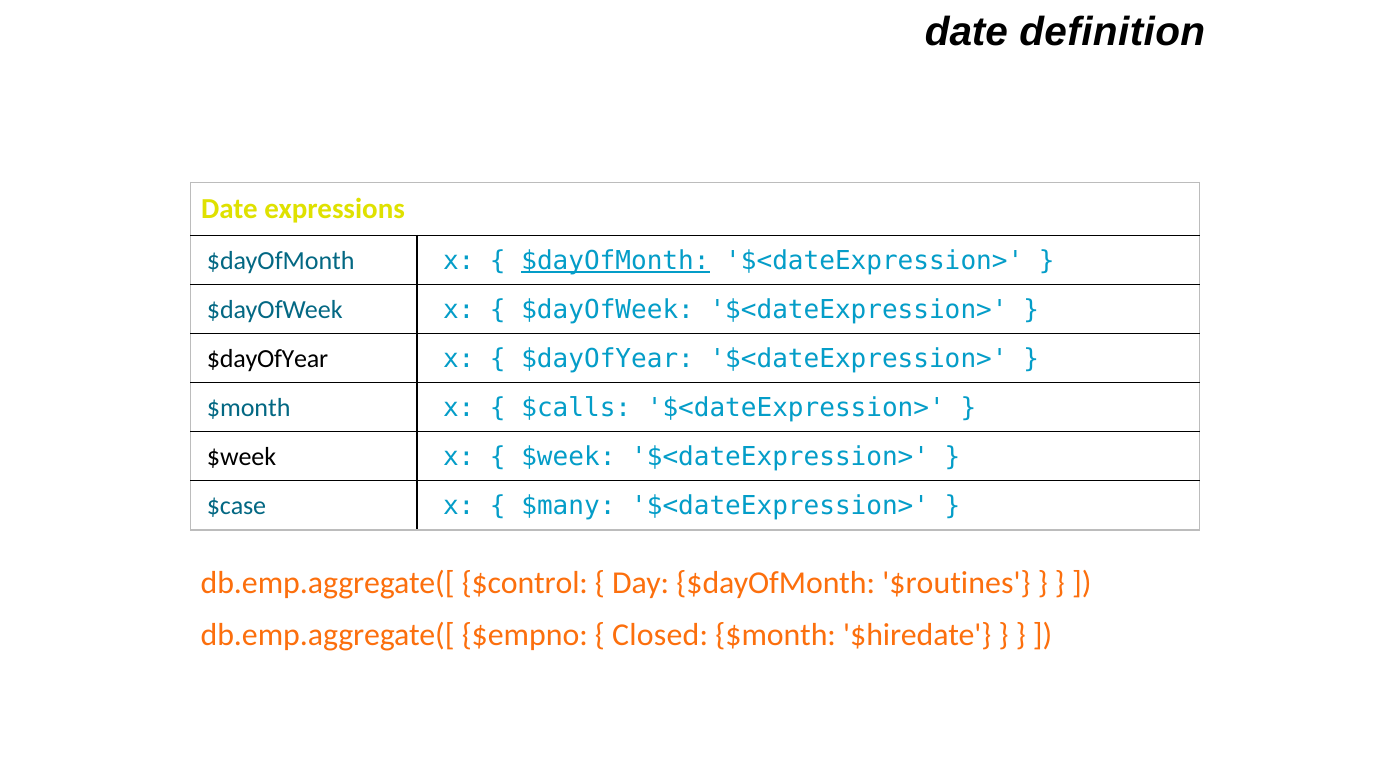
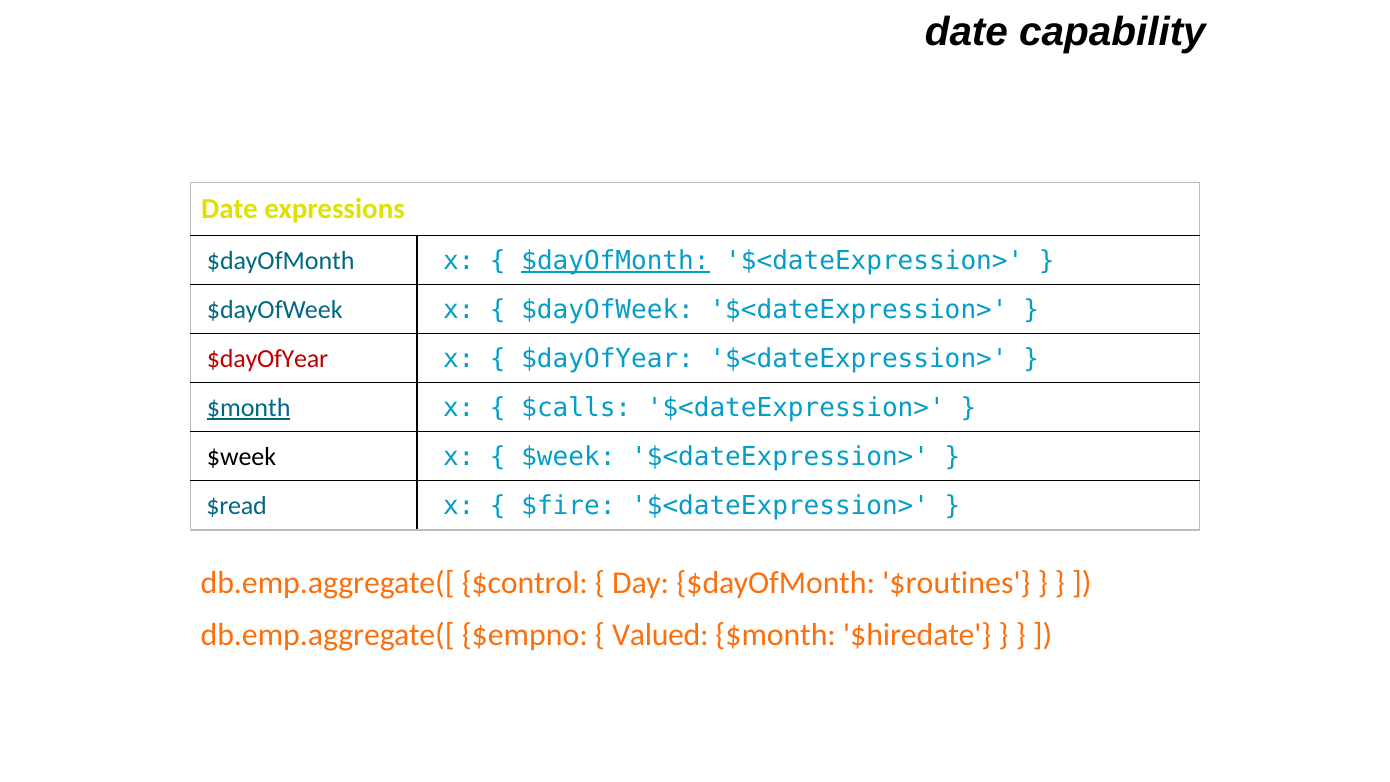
definition: definition -> capability
$dayOfYear at (268, 359) colour: black -> red
$month at (249, 408) underline: none -> present
$case: $case -> $read
$many: $many -> $fire
Closed: Closed -> Valued
